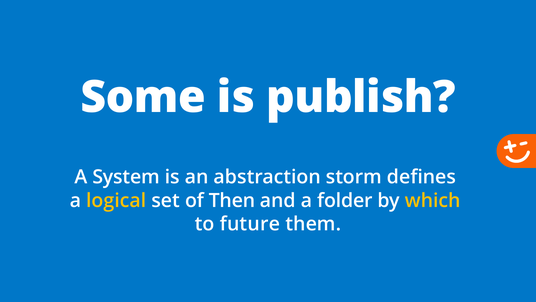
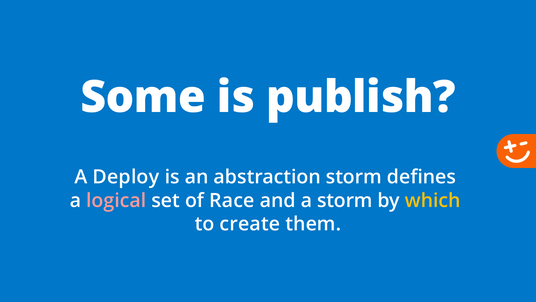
System: System -> Deploy
logical colour: yellow -> pink
Then: Then -> Race
a folder: folder -> storm
future: future -> create
